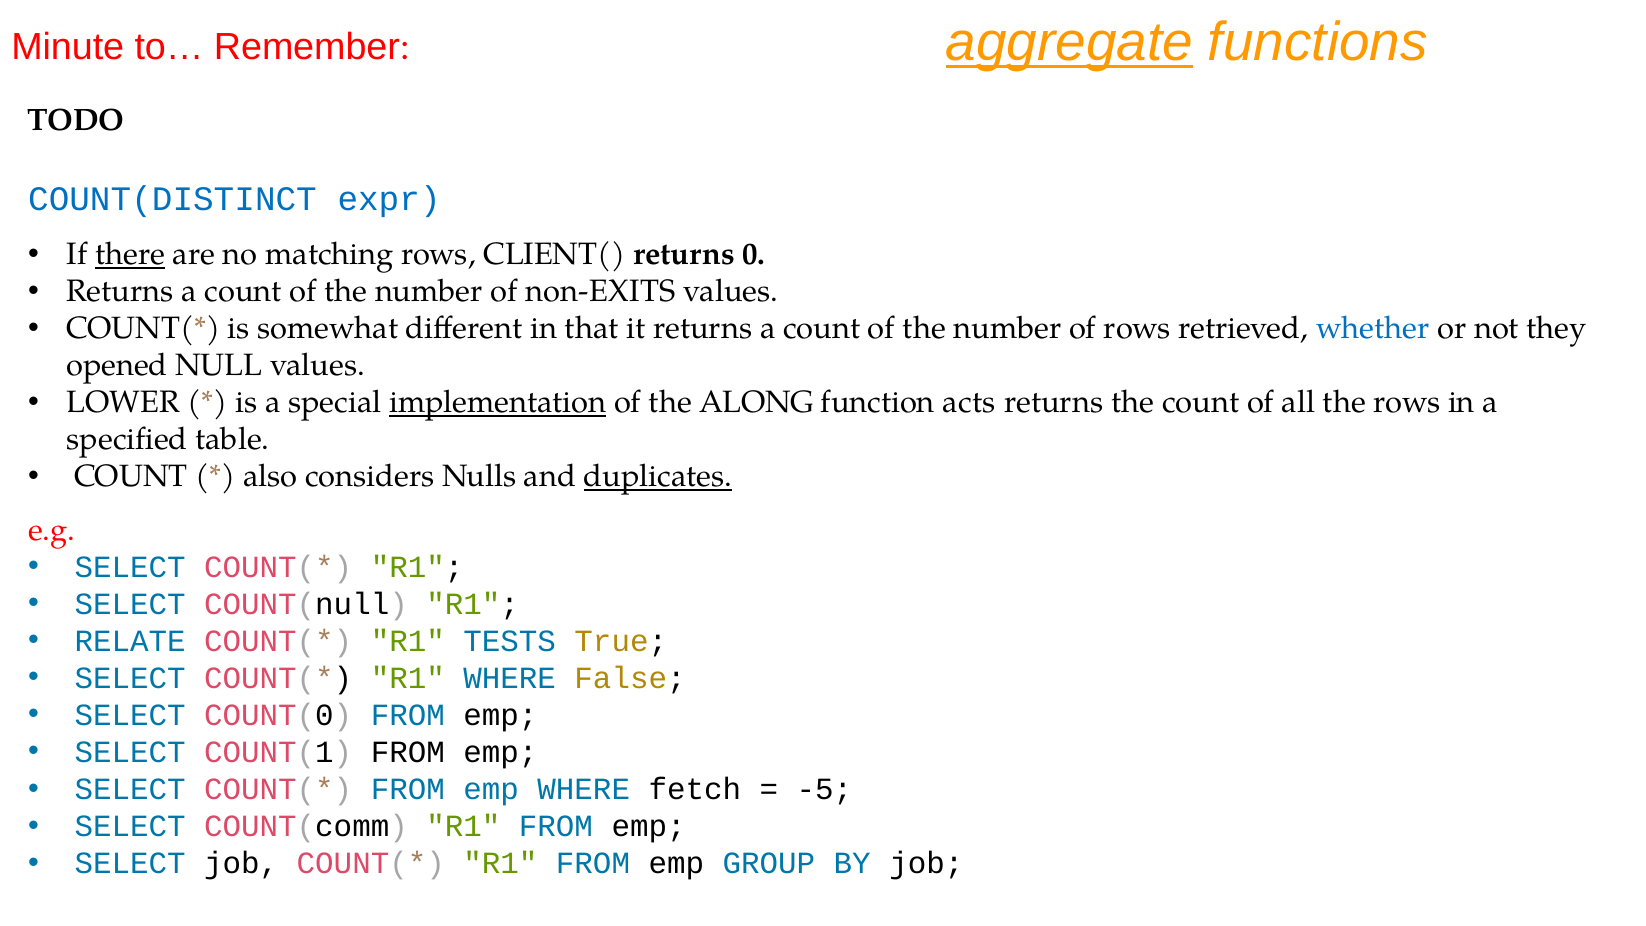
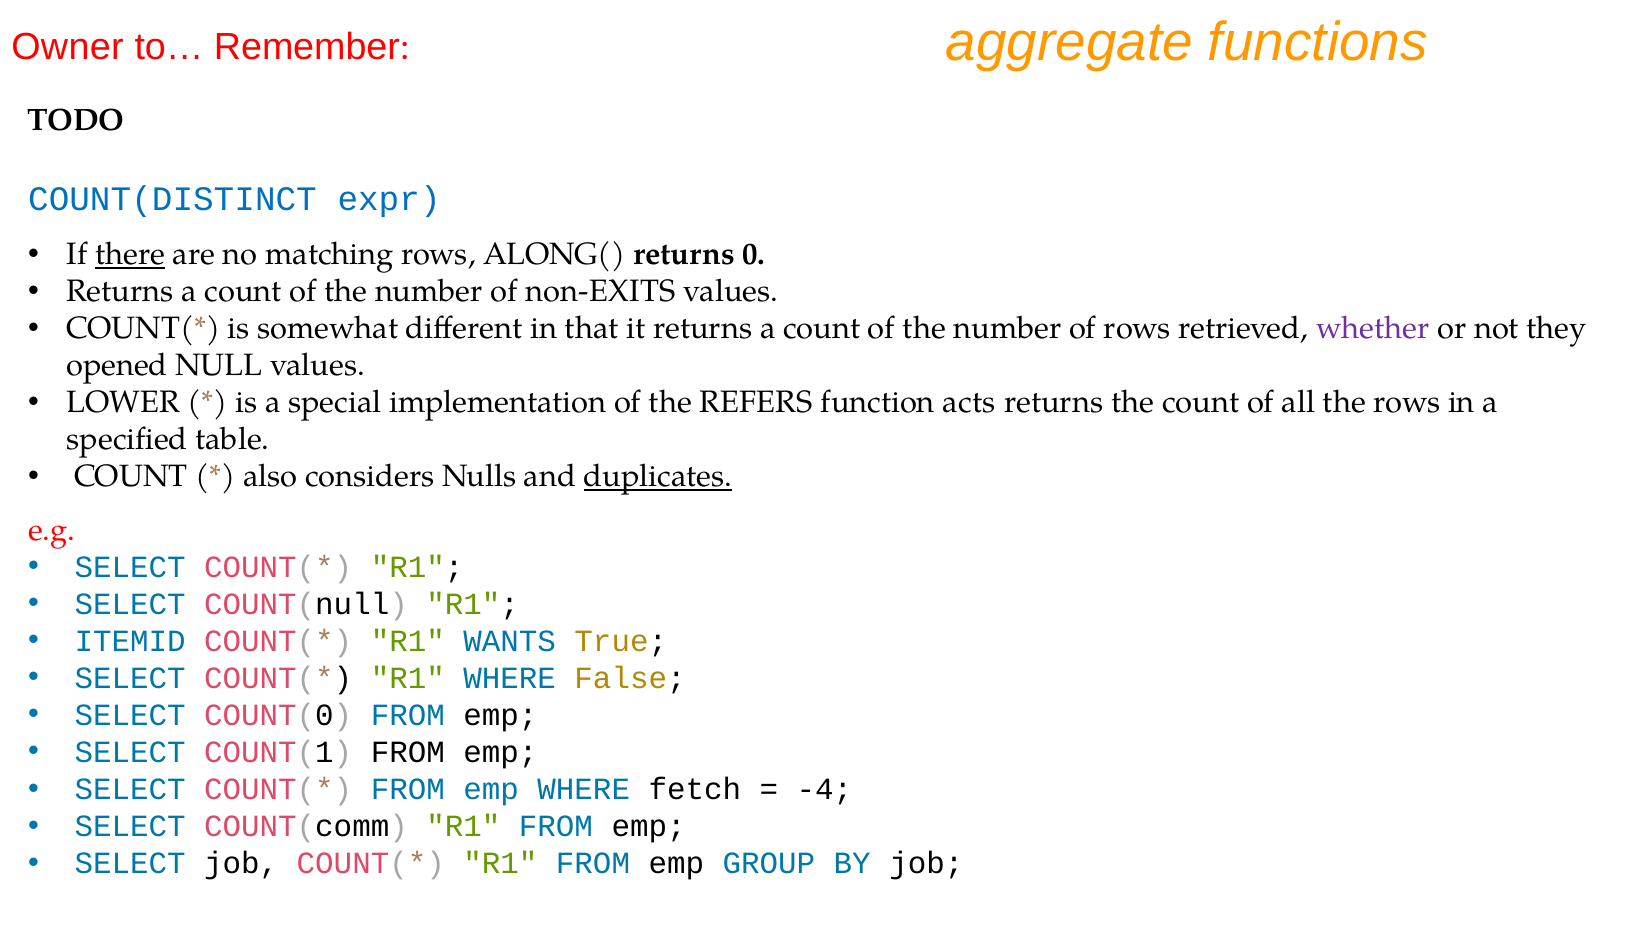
aggregate underline: present -> none
Minute: Minute -> Owner
CLIENT(: CLIENT( -> ALONG(
whether colour: blue -> purple
implementation underline: present -> none
ALONG: ALONG -> REFERS
RELATE: RELATE -> ITEMID
TESTS: TESTS -> WANTS
-5: -5 -> -4
